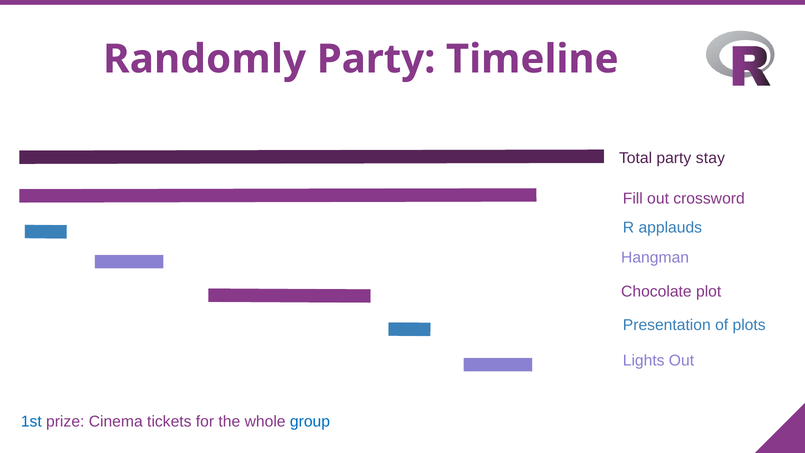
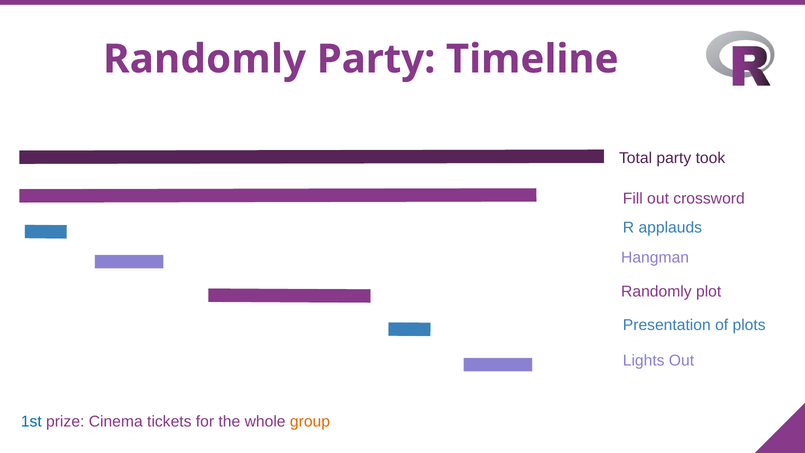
stay: stay -> took
Chocolate at (656, 291): Chocolate -> Randomly
group colour: blue -> orange
